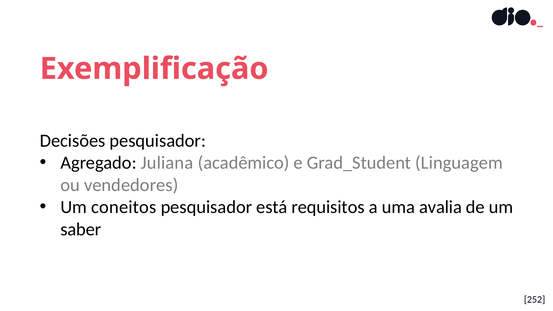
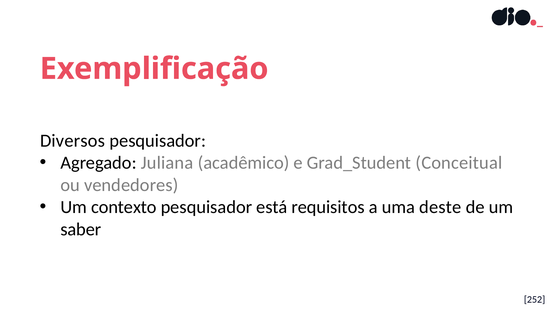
Decisões: Decisões -> Diversos
Linguagem: Linguagem -> Conceitual
coneitos: coneitos -> contexto
avalia: avalia -> deste
